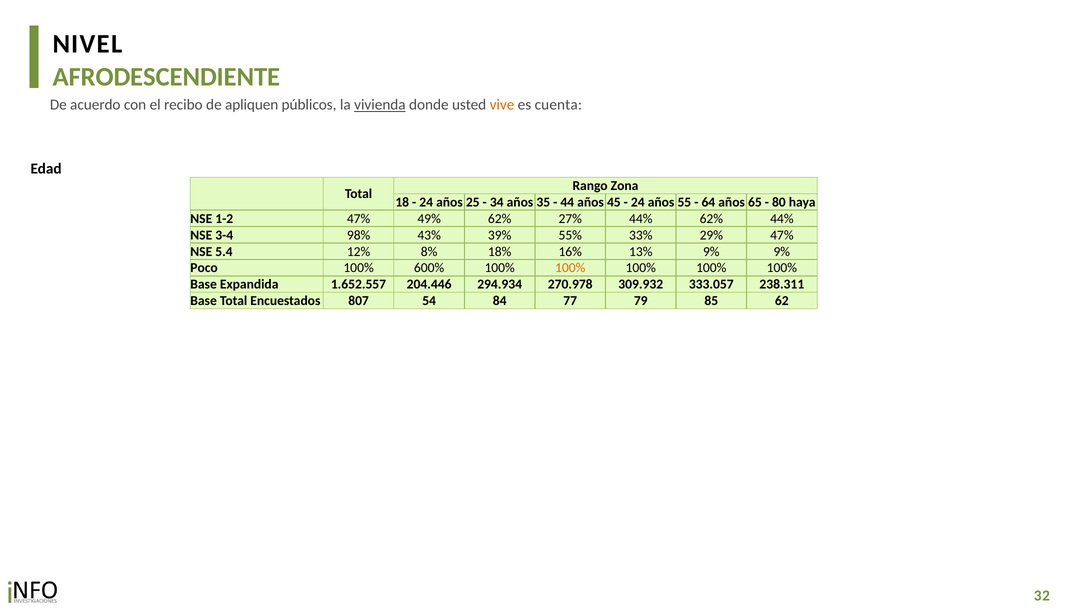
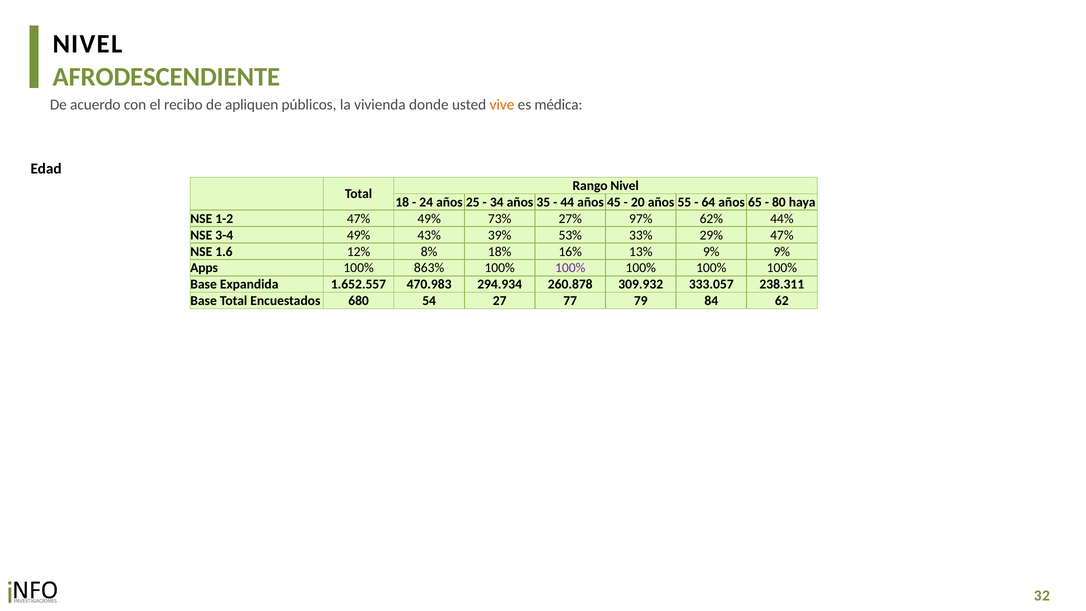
vivienda underline: present -> none
cuenta: cuenta -> médica
Rango Zona: Zona -> Nivel
24 at (638, 202): 24 -> 20
49% 62%: 62% -> 73%
27% 44%: 44% -> 97%
3-4 98%: 98% -> 49%
55%: 55% -> 53%
5.4: 5.4 -> 1.6
Poco: Poco -> Apps
600%: 600% -> 863%
100% at (570, 268) colour: orange -> purple
204.446: 204.446 -> 470.983
270.978: 270.978 -> 260.878
807: 807 -> 680
84: 84 -> 27
85: 85 -> 84
